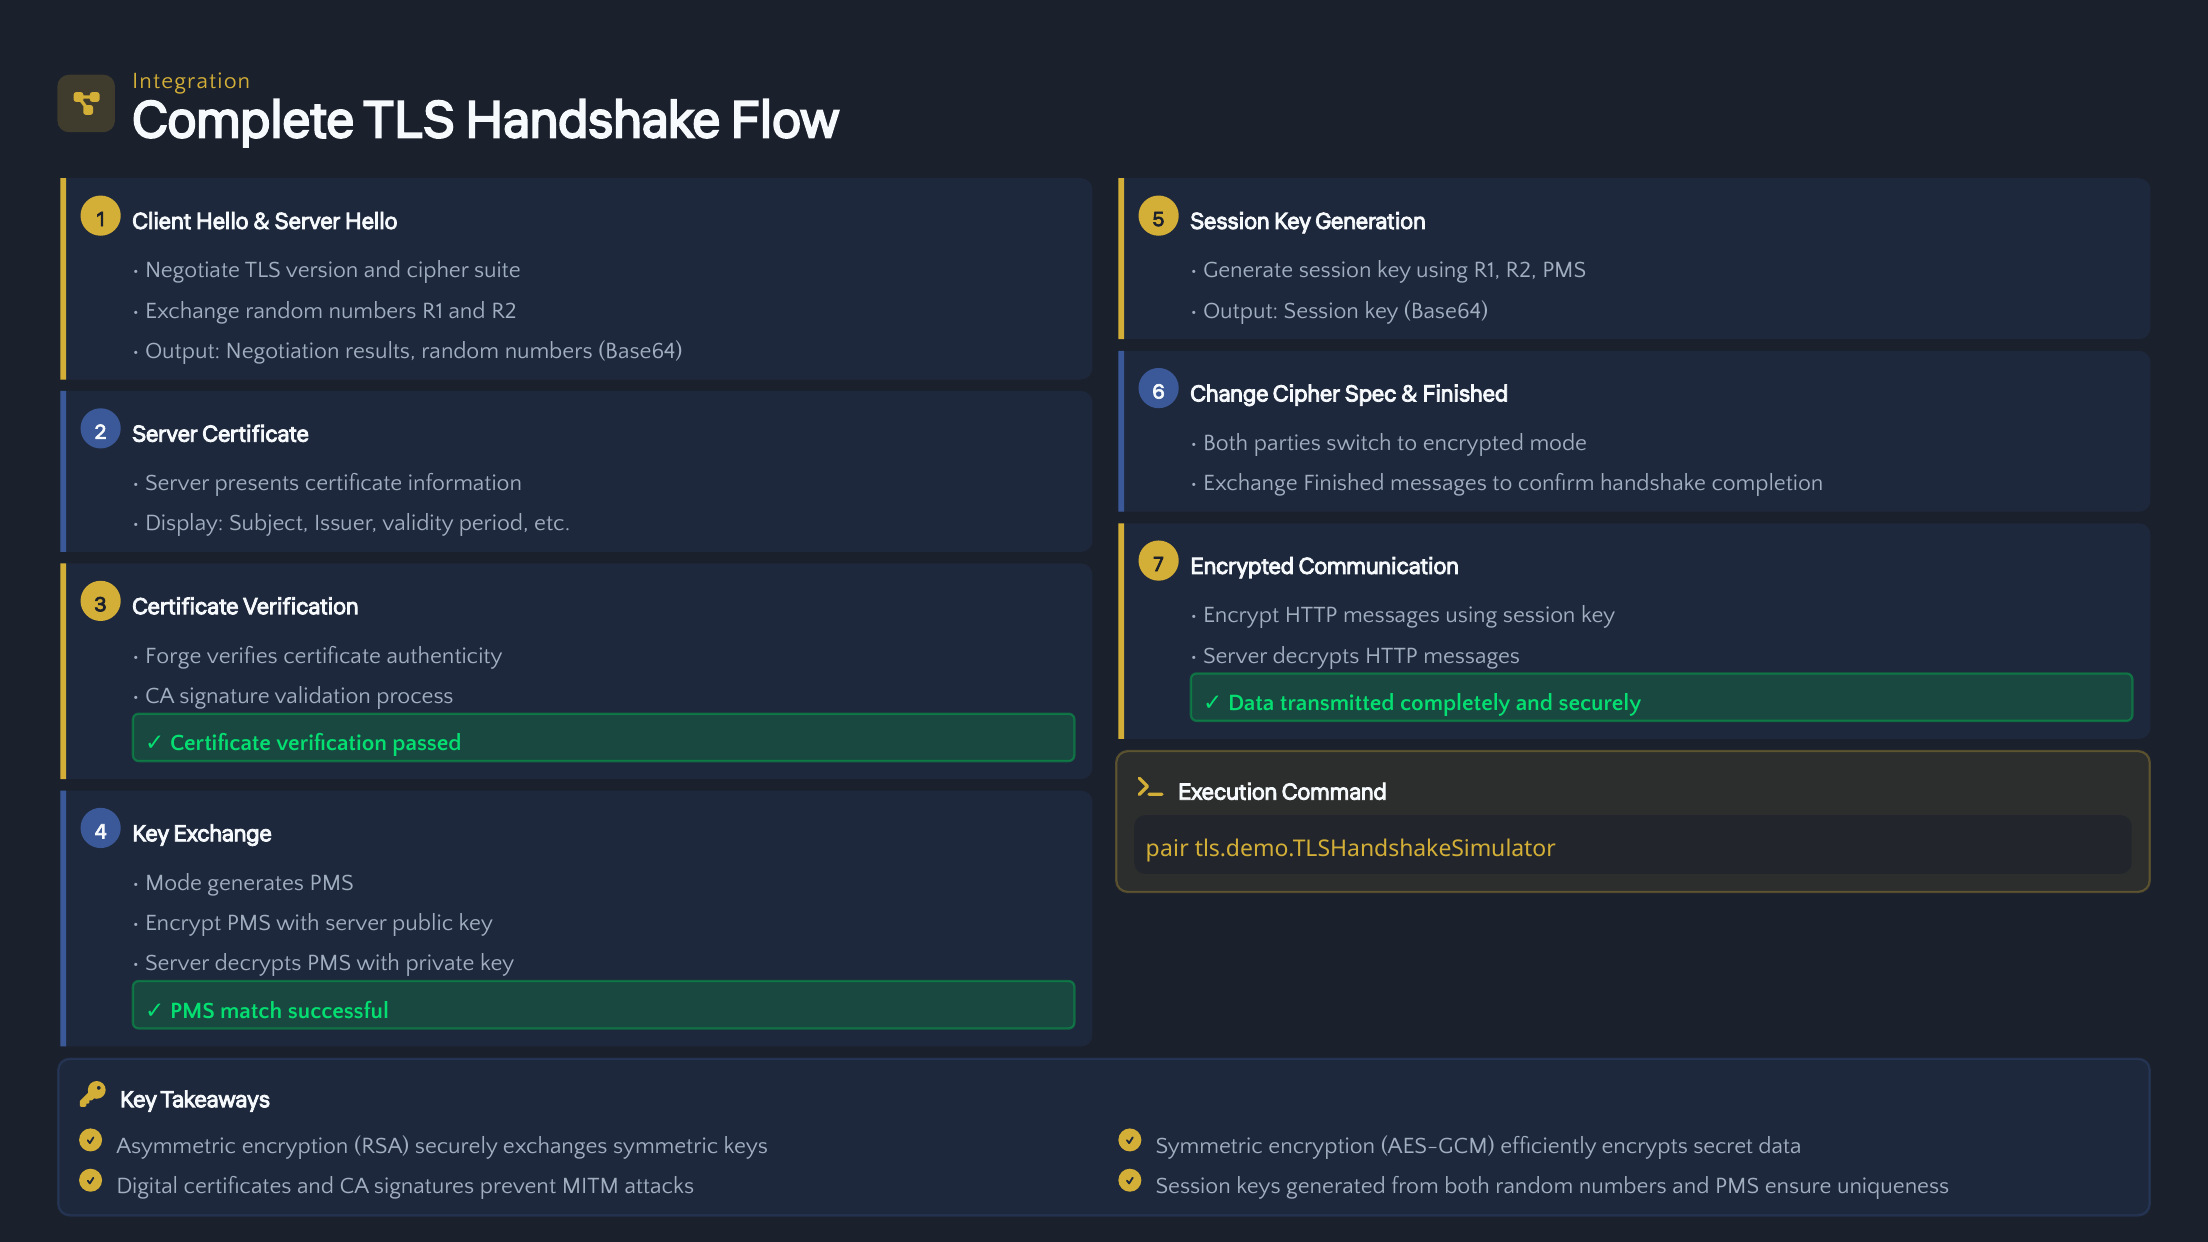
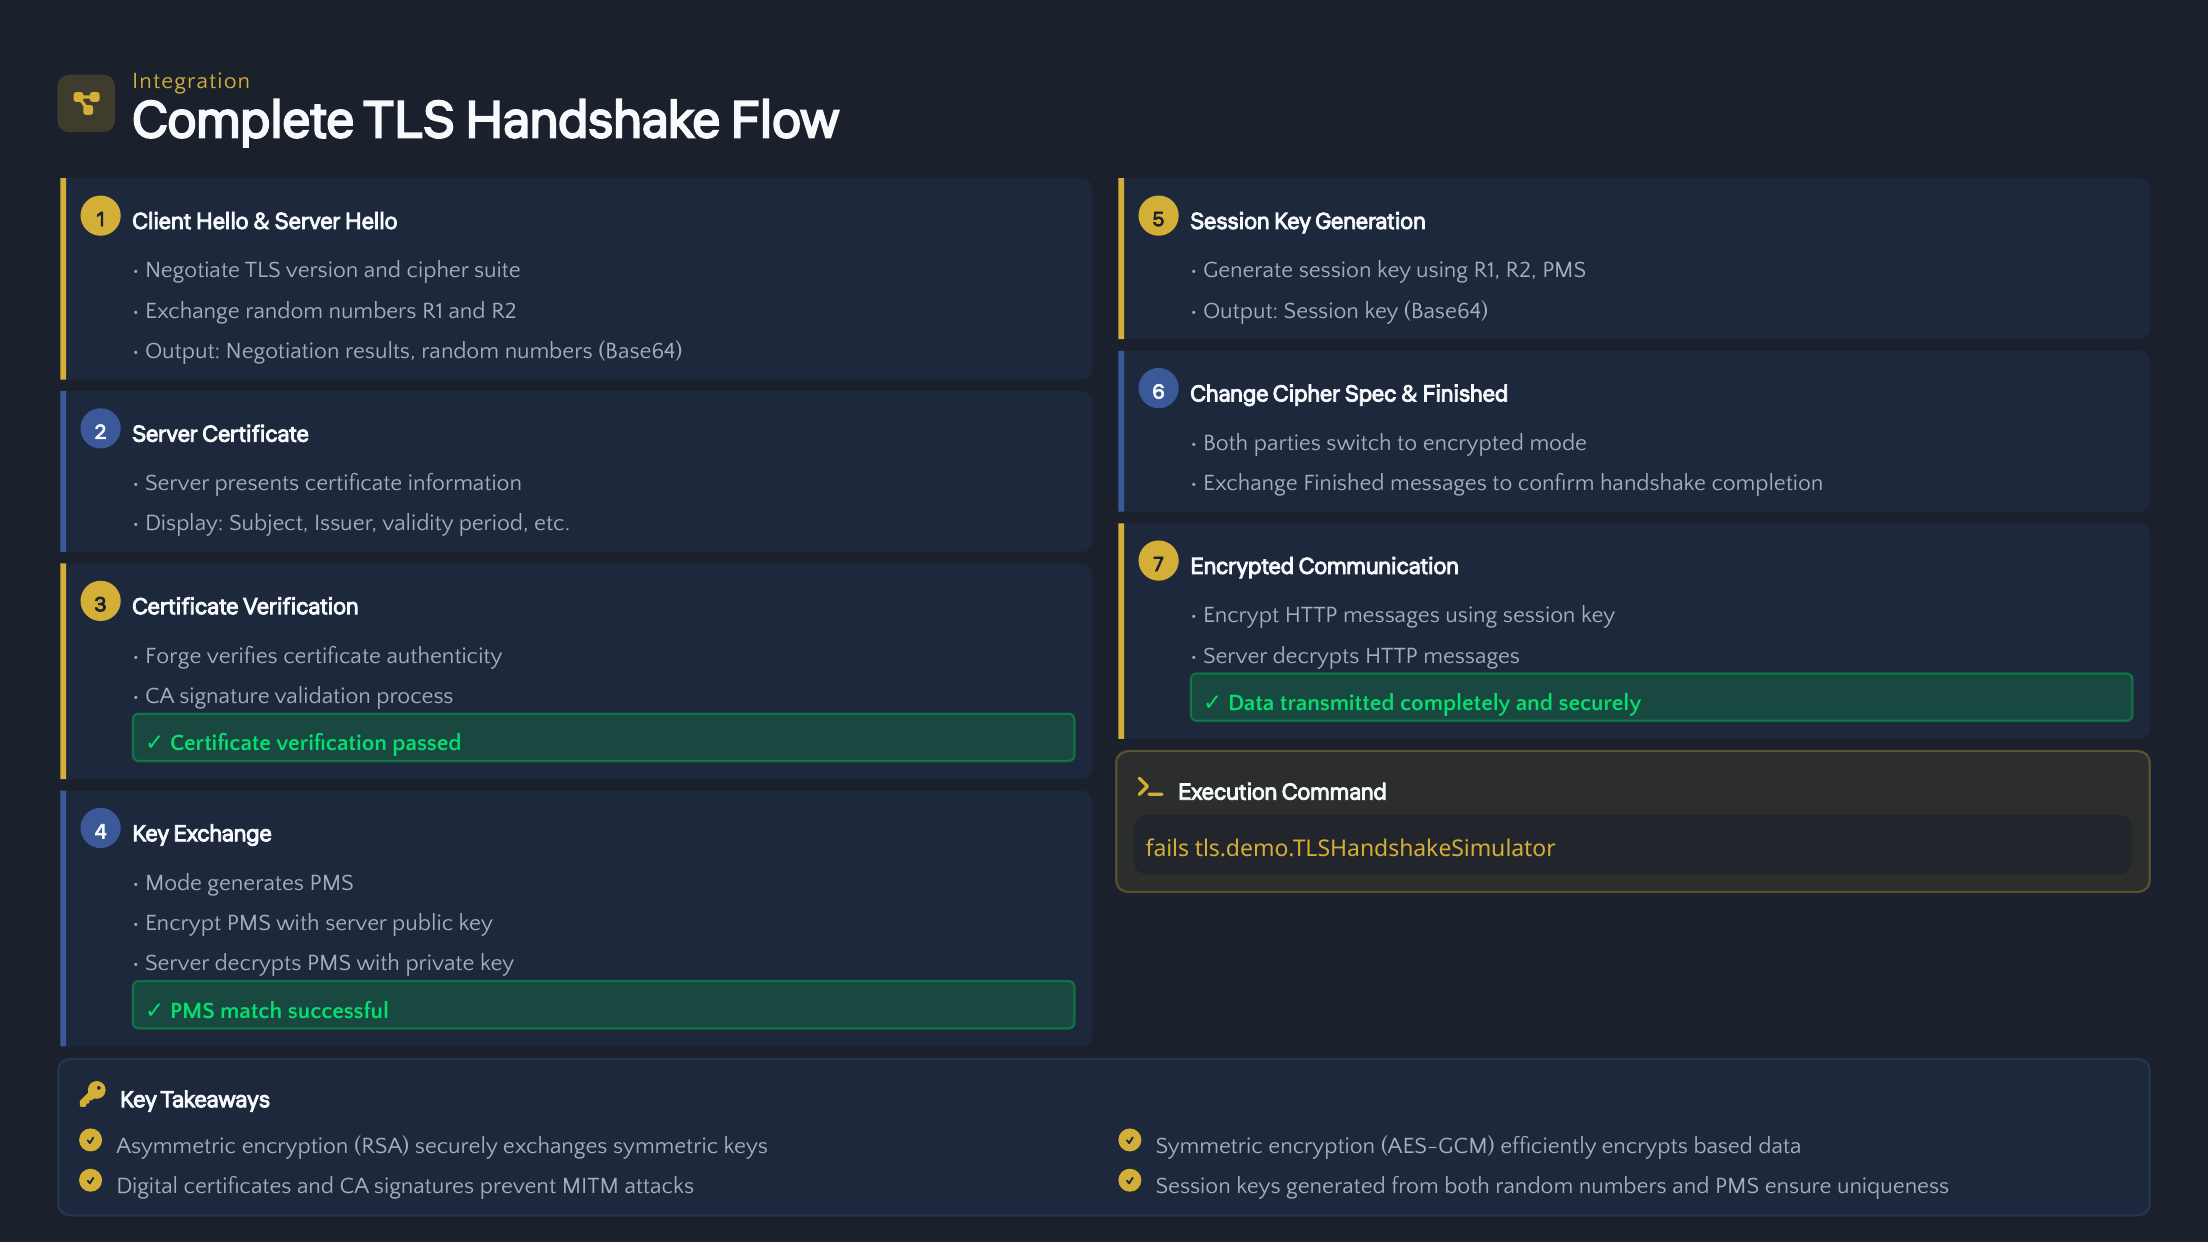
pair: pair -> fails
secret: secret -> based
